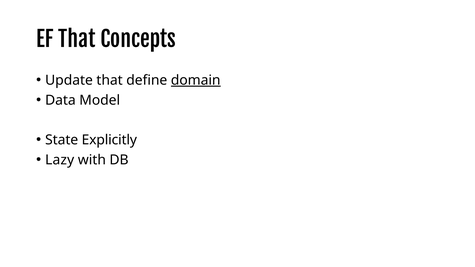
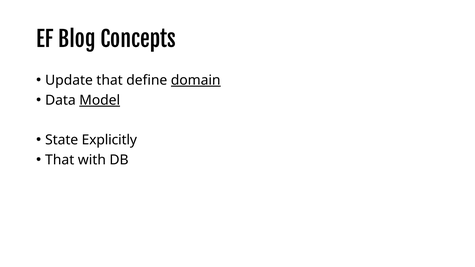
EF That: That -> Blog
Model underline: none -> present
Lazy at (60, 160): Lazy -> That
